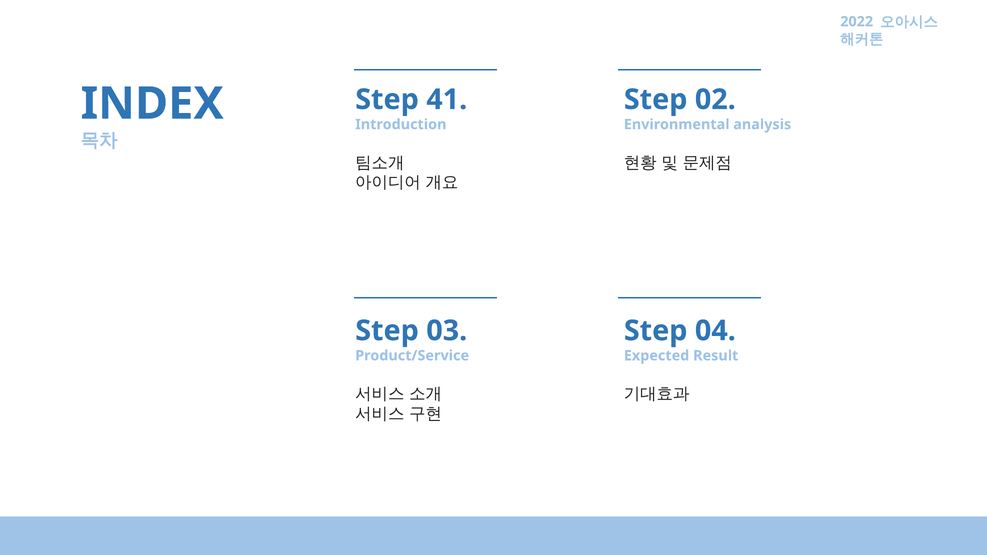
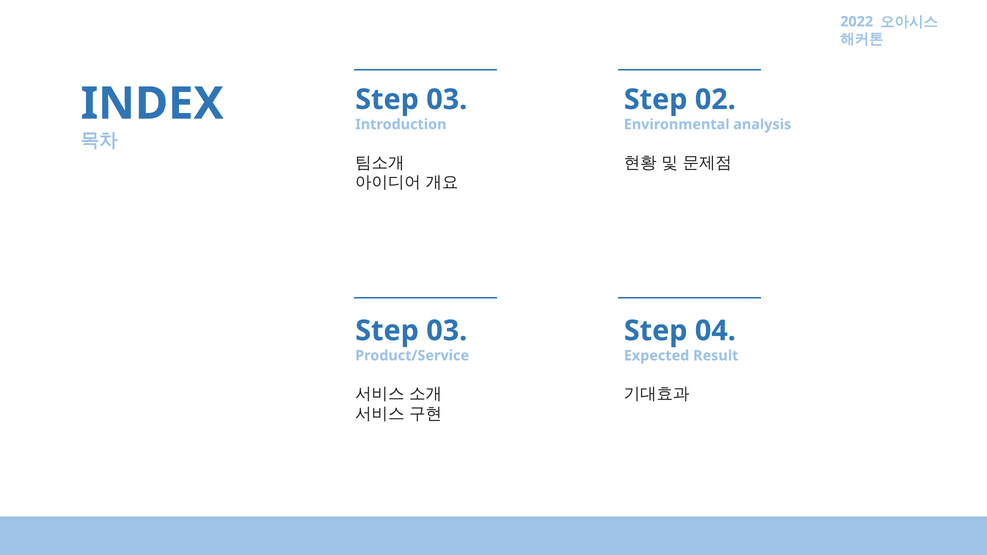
41 at (447, 100): 41 -> 03
